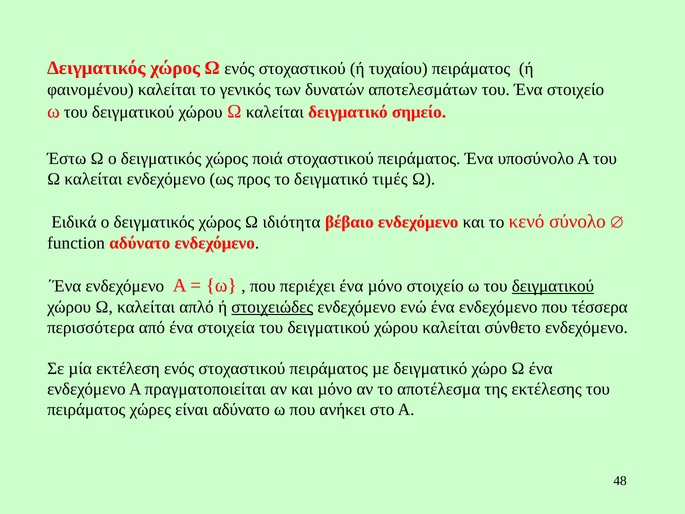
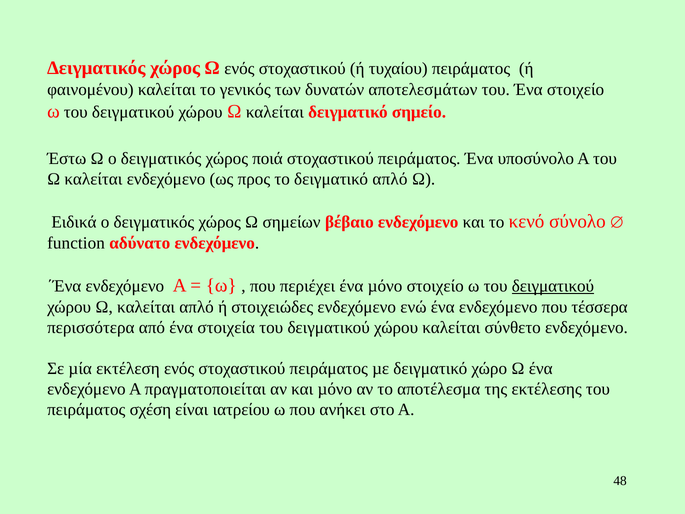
δειγματικό τιμές: τιμές -> απλό
ιδιότητα: ιδιότητα -> σημείων
στοιχειώδες underline: present -> none
χώρες: χώρες -> σχέση
είναι αδύνατο: αδύνατο -> ιατρείου
